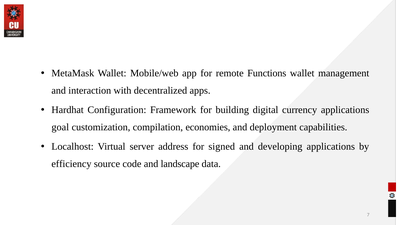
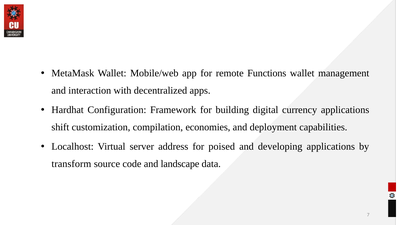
goal: goal -> shift
signed: signed -> poised
efficiency: efficiency -> transform
